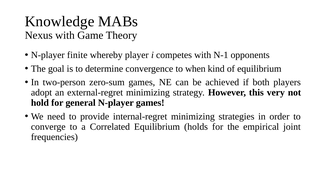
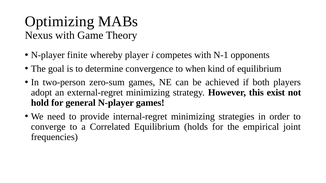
Knowledge: Knowledge -> Optimizing
very: very -> exist
